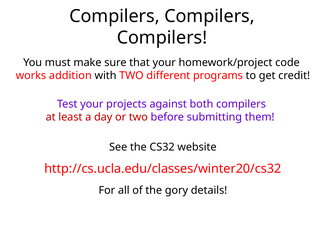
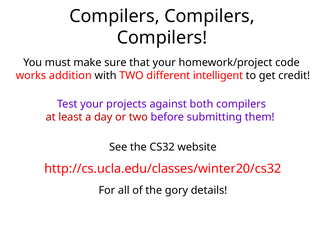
programs: programs -> intelligent
